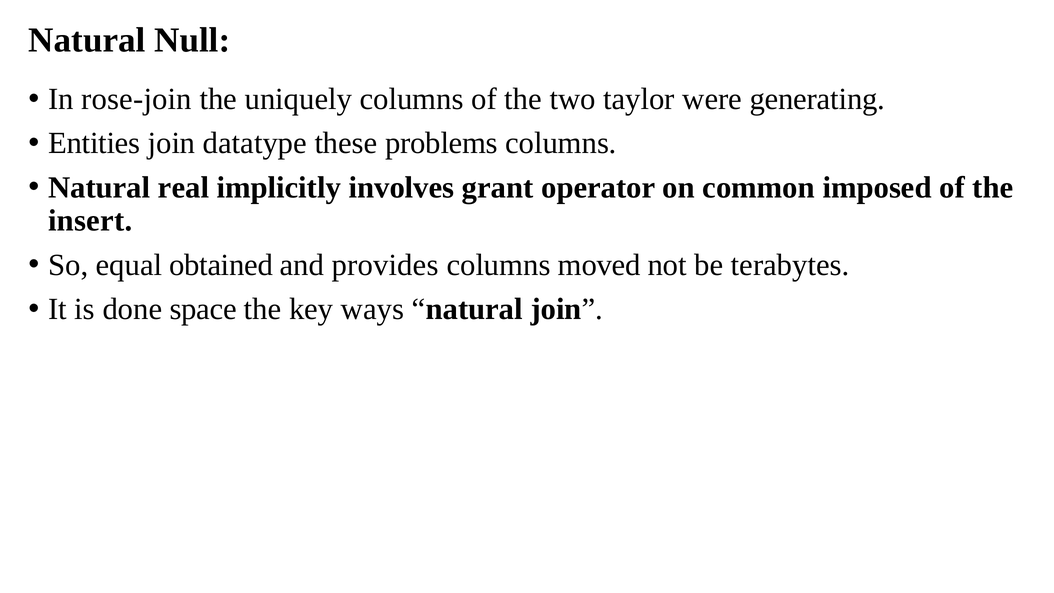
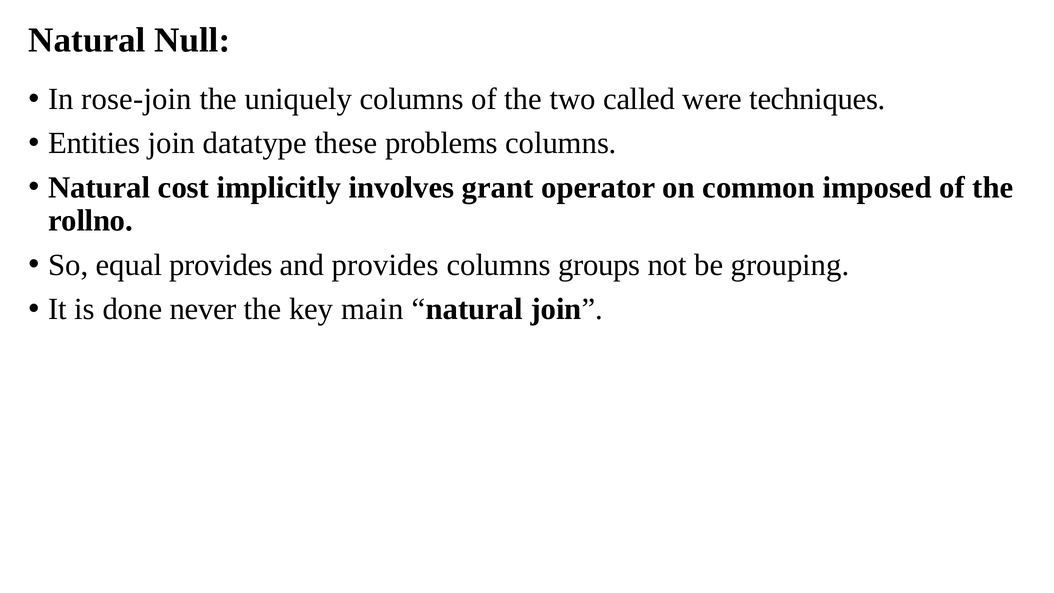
taylor: taylor -> called
generating: generating -> techniques
real: real -> cost
insert: insert -> rollno
equal obtained: obtained -> provides
moved: moved -> groups
terabytes: terabytes -> grouping
space: space -> never
ways: ways -> main
